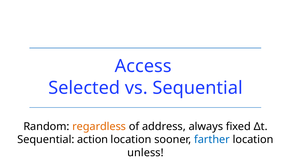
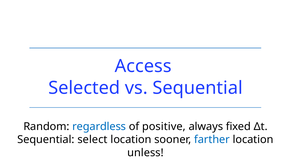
regardless colour: orange -> blue
address: address -> positive
action: action -> select
